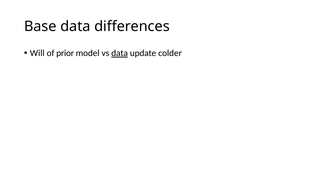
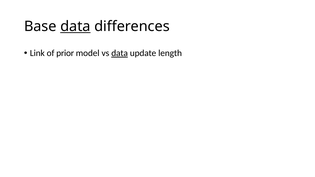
data at (75, 26) underline: none -> present
Will: Will -> Link
colder: colder -> length
